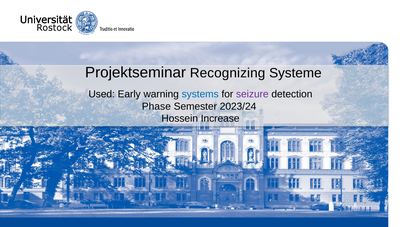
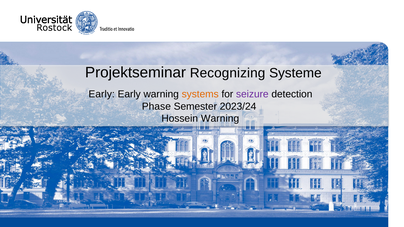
Used at (102, 94): Used -> Early
systems colour: blue -> orange
Hossein Increase: Increase -> Warning
